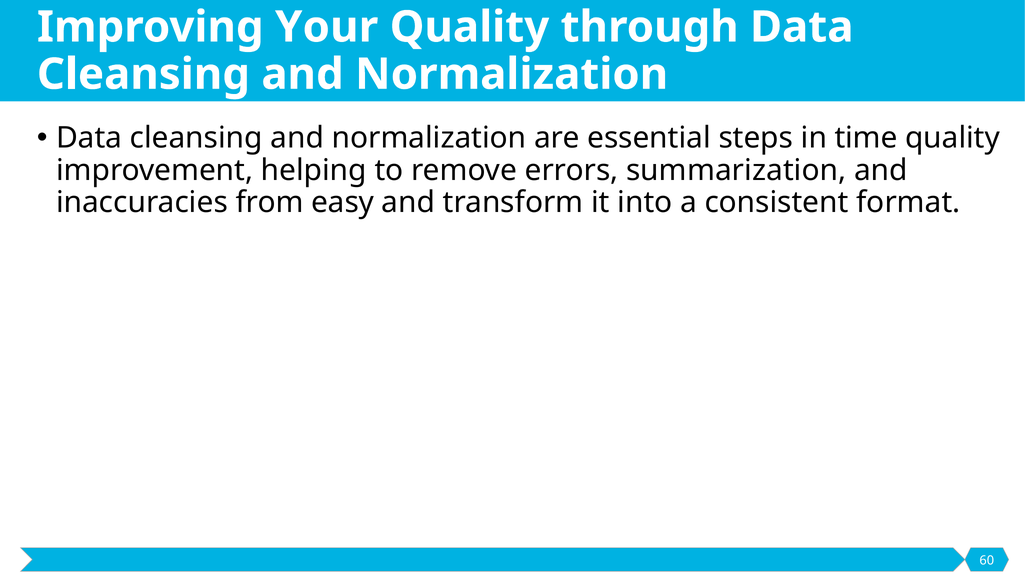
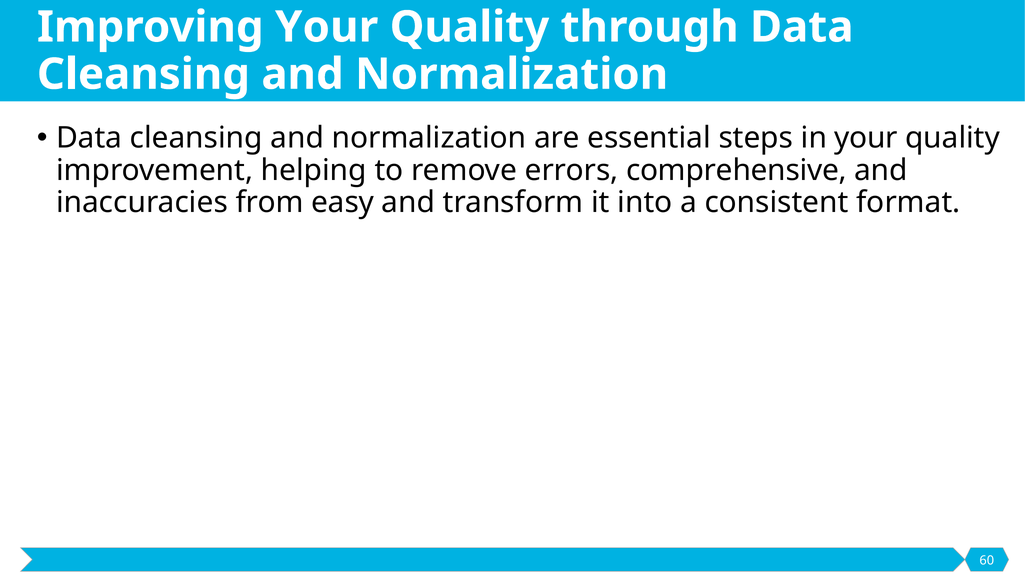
in time: time -> your
summarization: summarization -> comprehensive
